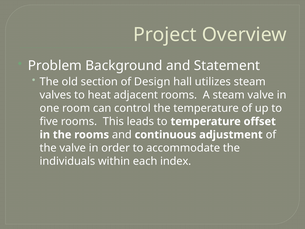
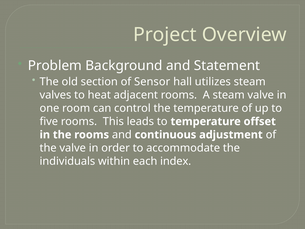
Design: Design -> Sensor
